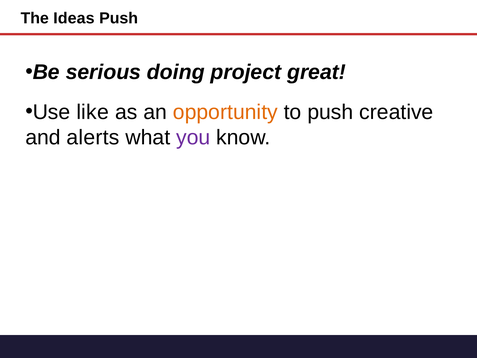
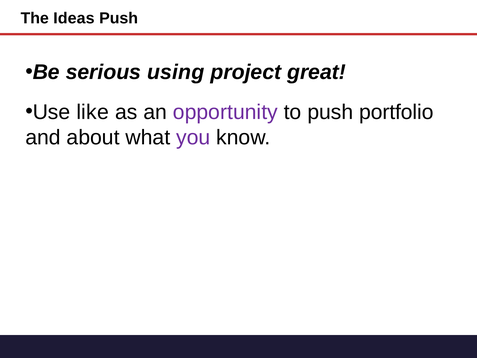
doing: doing -> using
opportunity colour: orange -> purple
creative: creative -> portfolio
alerts: alerts -> about
